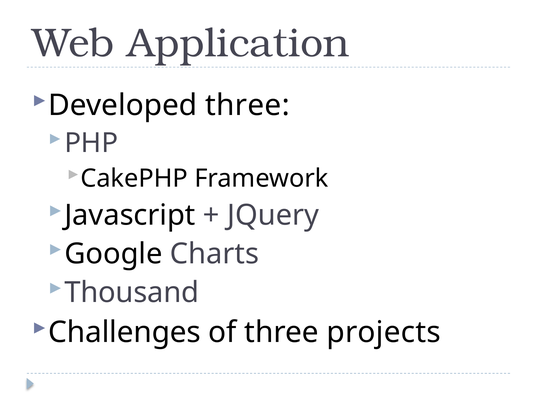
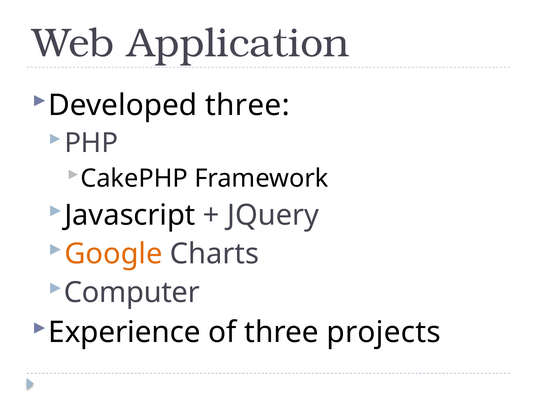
Google colour: black -> orange
Thousand: Thousand -> Computer
Challenges: Challenges -> Experience
